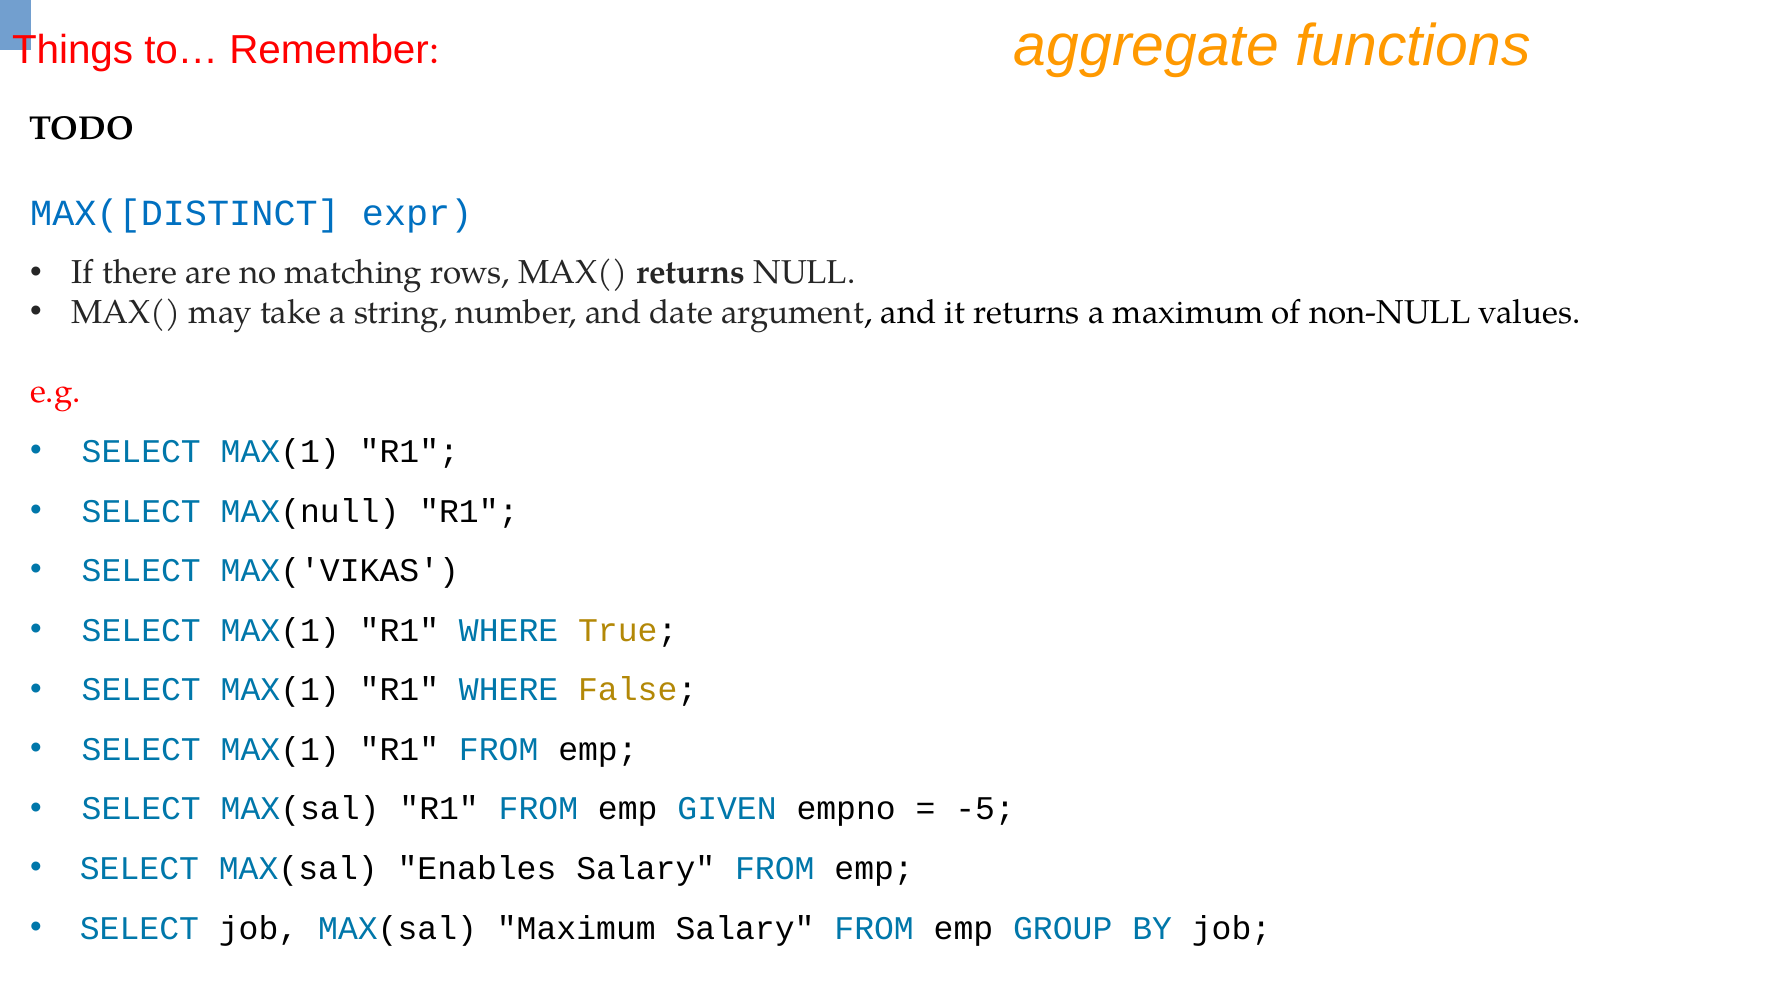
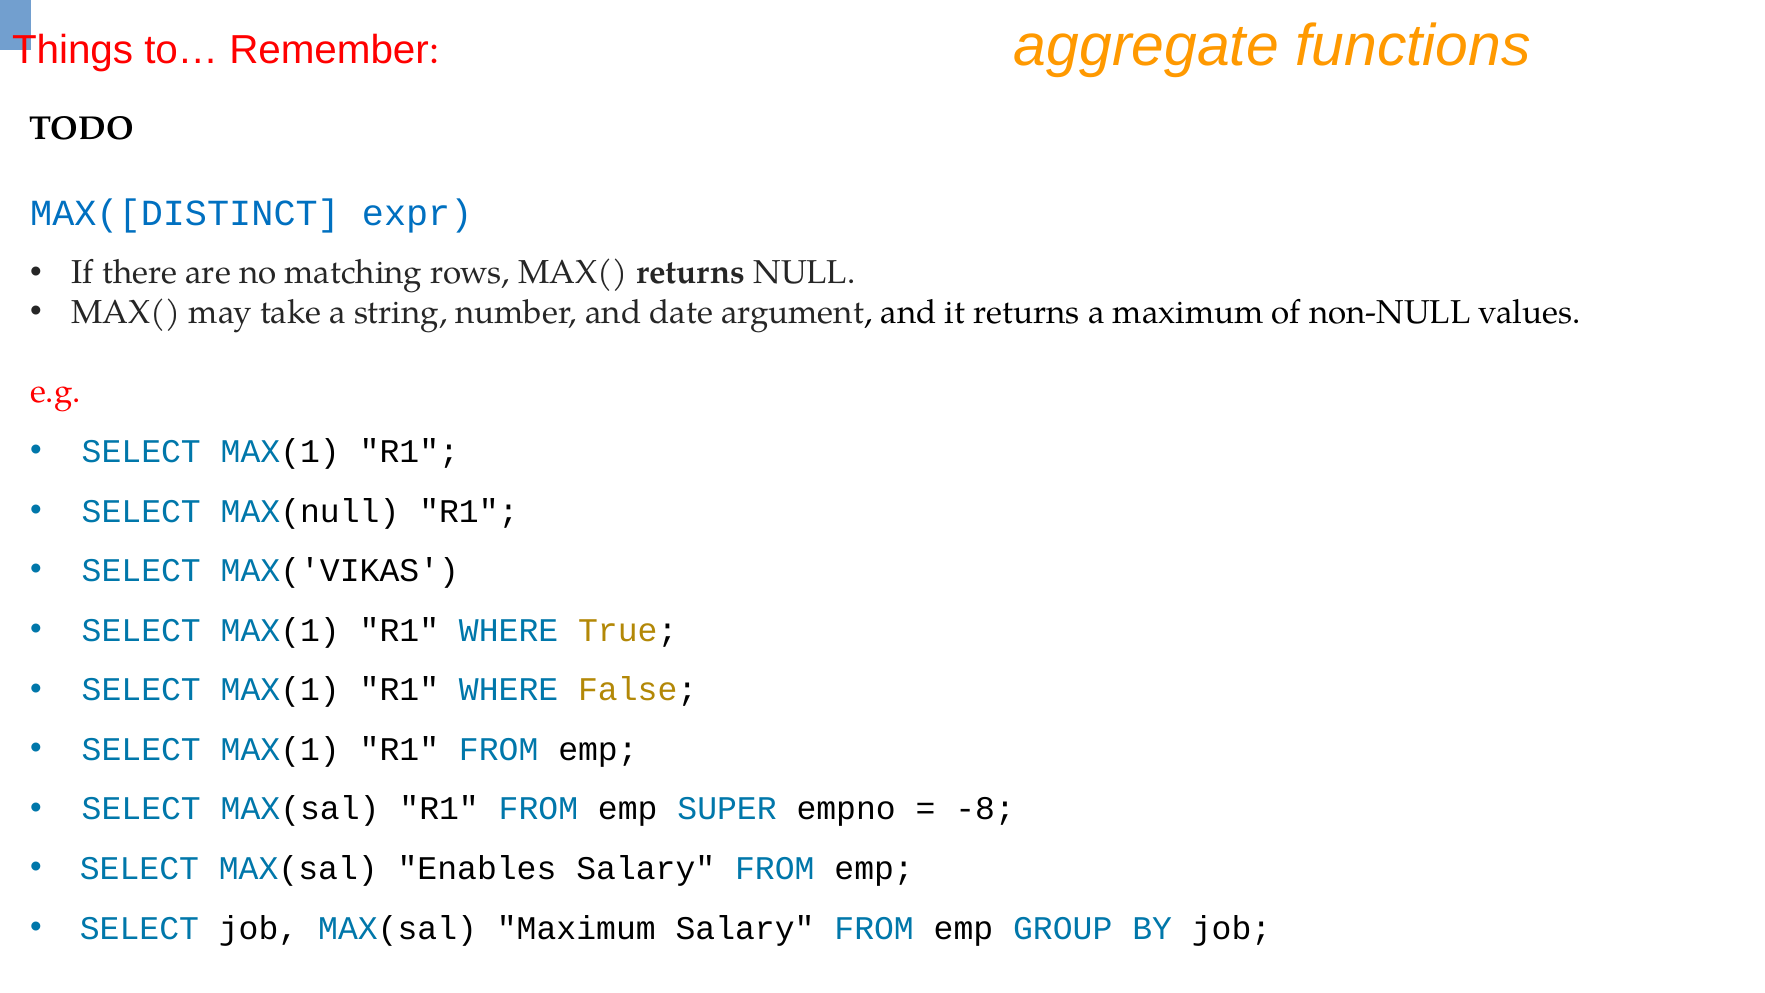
GIVEN: GIVEN -> SUPER
-5: -5 -> -8
